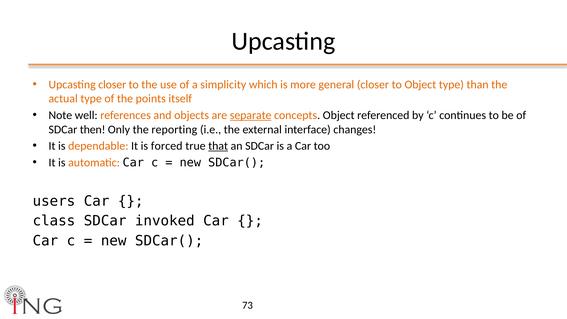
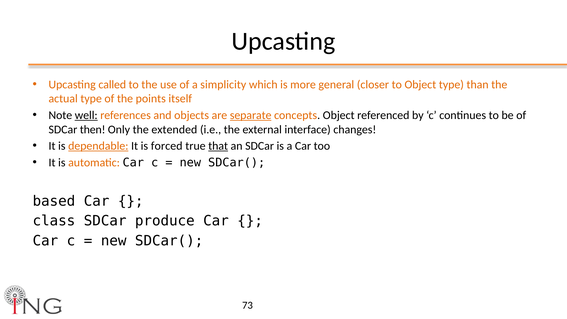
Upcasting closer: closer -> called
well underline: none -> present
reporting: reporting -> extended
dependable underline: none -> present
users: users -> based
invoked: invoked -> produce
